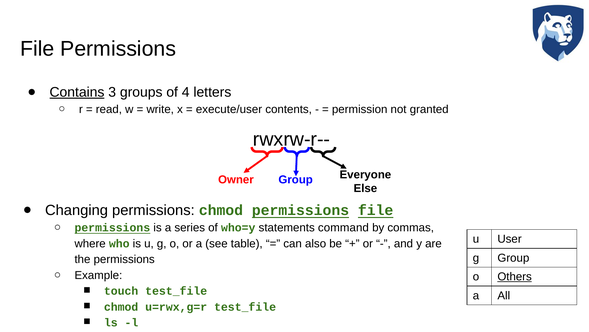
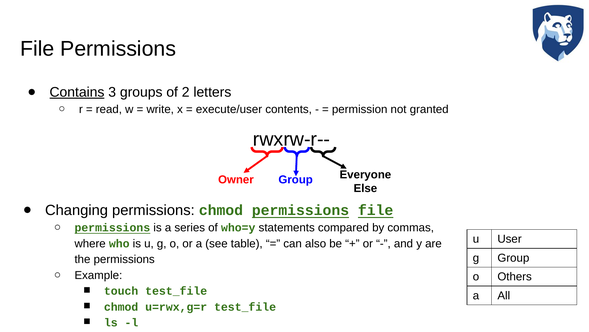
4: 4 -> 2
command: command -> compared
Others underline: present -> none
